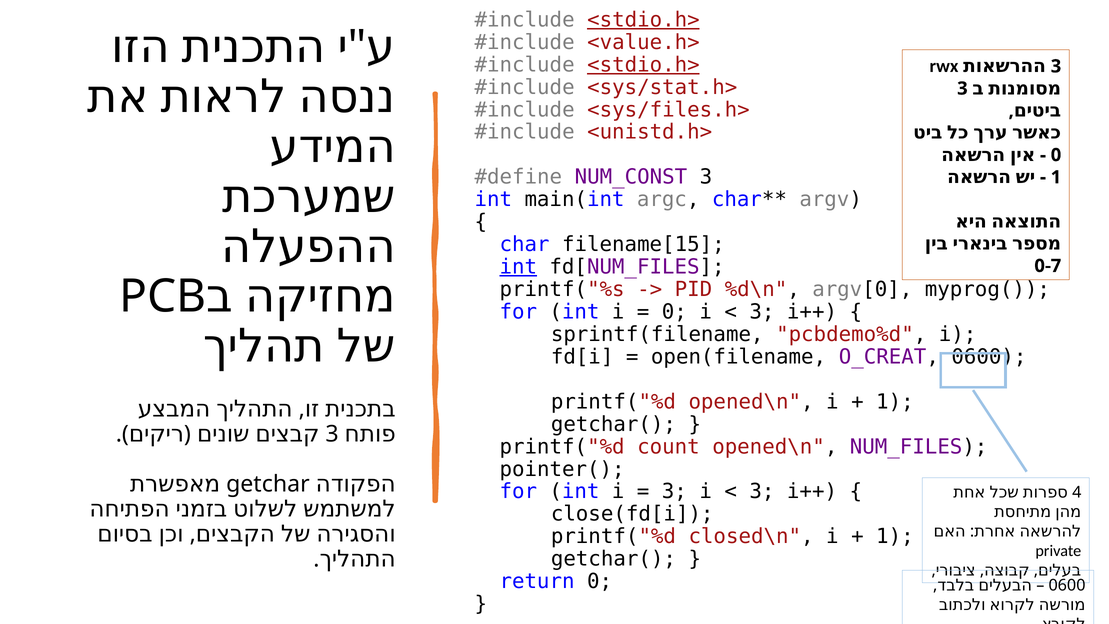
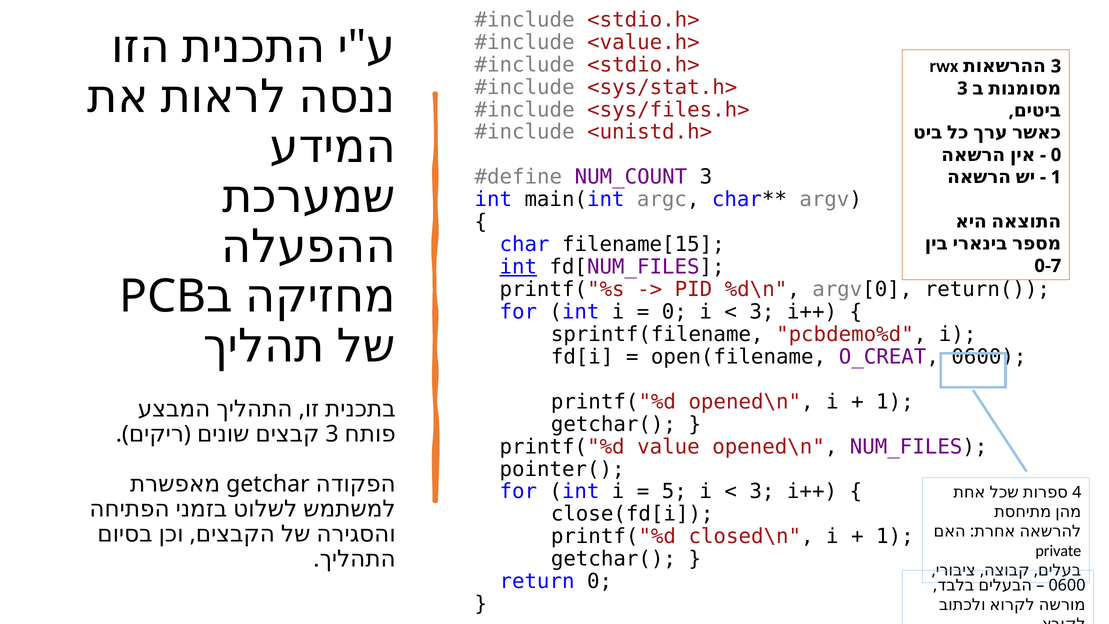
<stdio.h> at (643, 20) underline: present -> none
<stdio.h> at (643, 65) underline: present -> none
NUM_CONST: NUM_CONST -> NUM_COUNT
myprog(: myprog( -> return(
count: count -> value
3 at (674, 491): 3 -> 5
